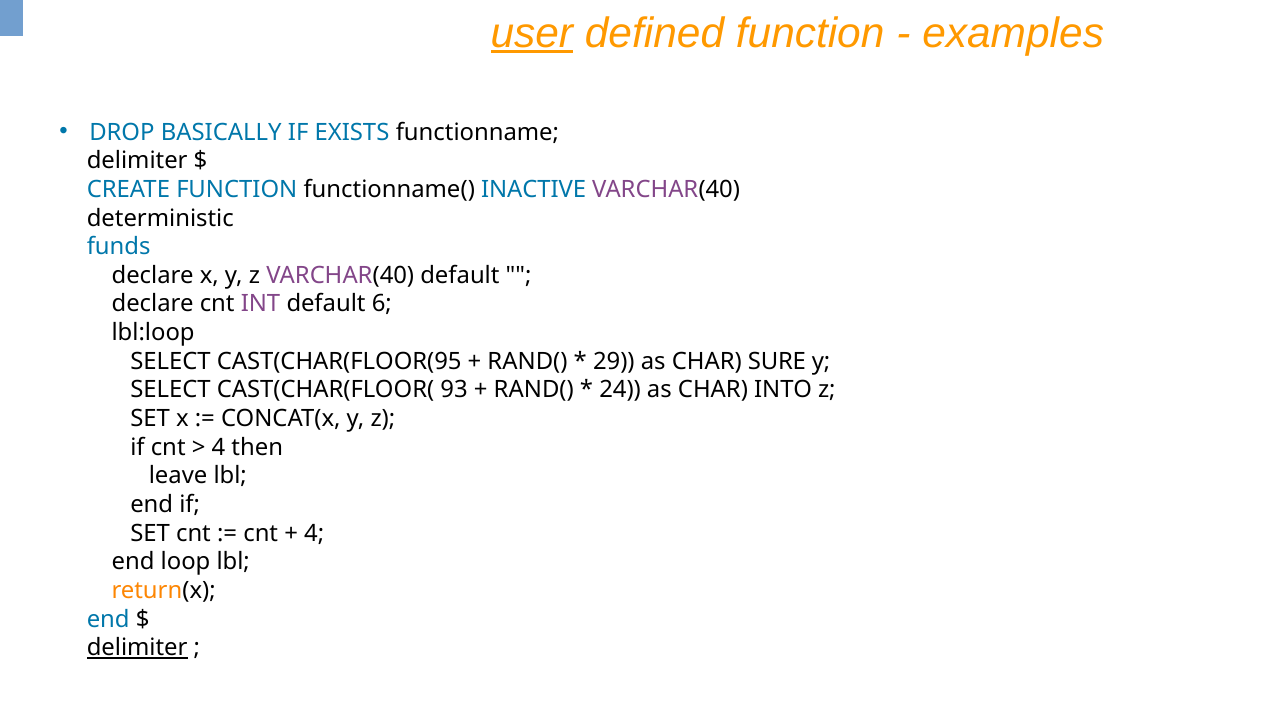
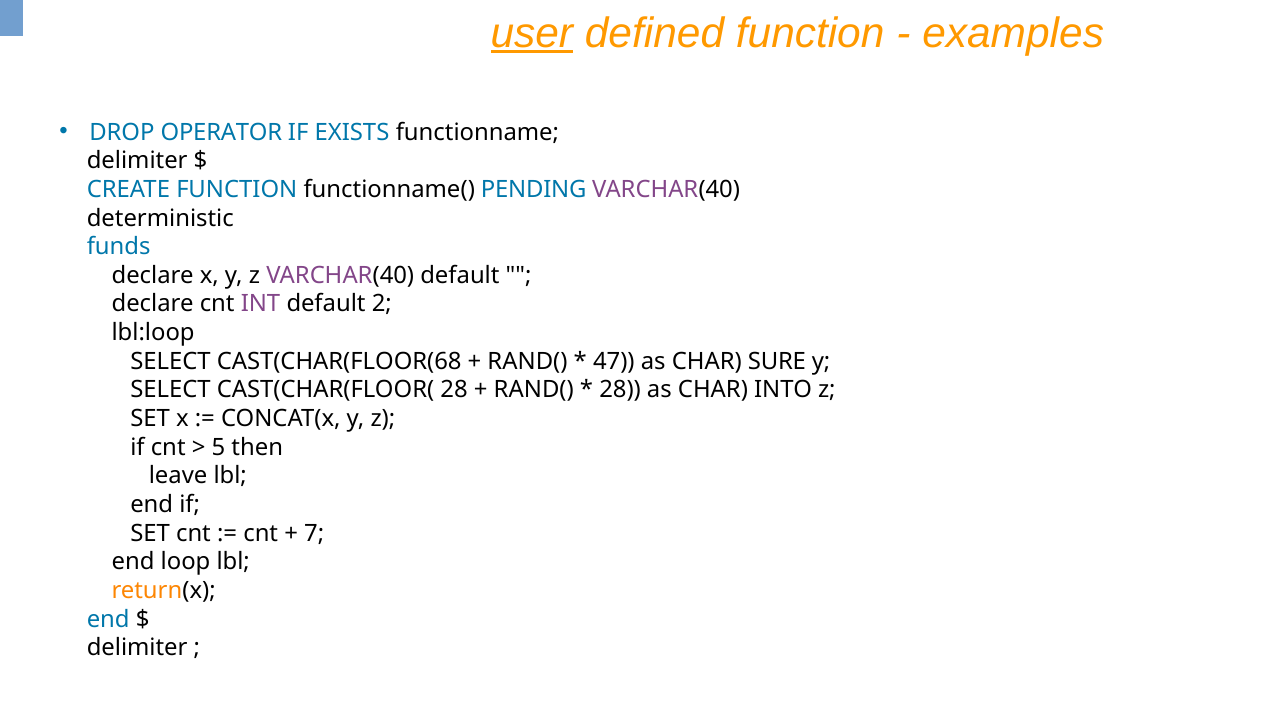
BASICALLY: BASICALLY -> OPERATOR
INACTIVE: INACTIVE -> PENDING
6: 6 -> 2
CAST(CHAR(FLOOR(95: CAST(CHAR(FLOOR(95 -> CAST(CHAR(FLOOR(68
29: 29 -> 47
CAST(CHAR(FLOOR( 93: 93 -> 28
24 at (620, 390): 24 -> 28
4 at (218, 447): 4 -> 5
4 at (314, 533): 4 -> 7
delimiter at (137, 648) underline: present -> none
